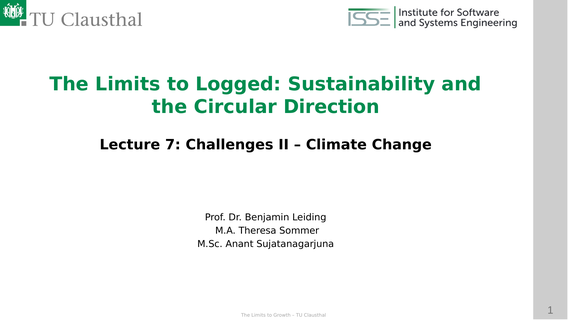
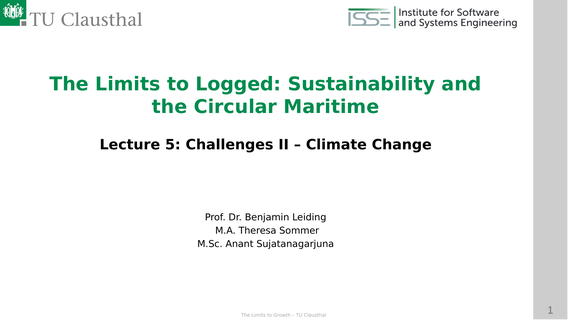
Direction: Direction -> Maritime
7: 7 -> 5
